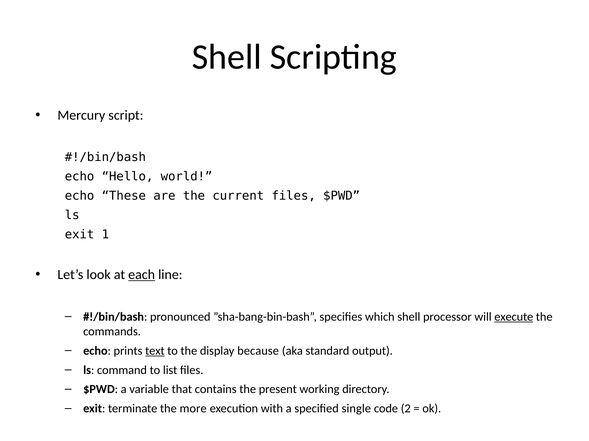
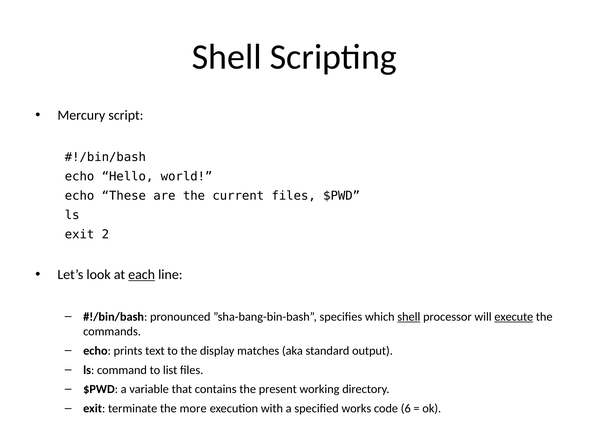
1: 1 -> 2
shell at (409, 317) underline: none -> present
text underline: present -> none
because: because -> matches
single: single -> works
2: 2 -> 6
